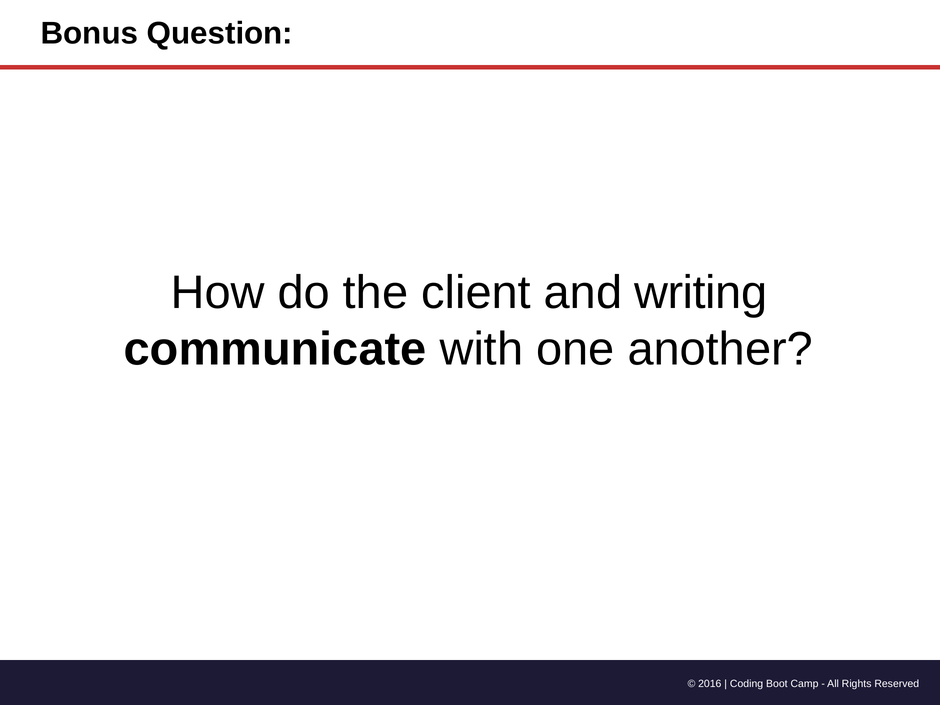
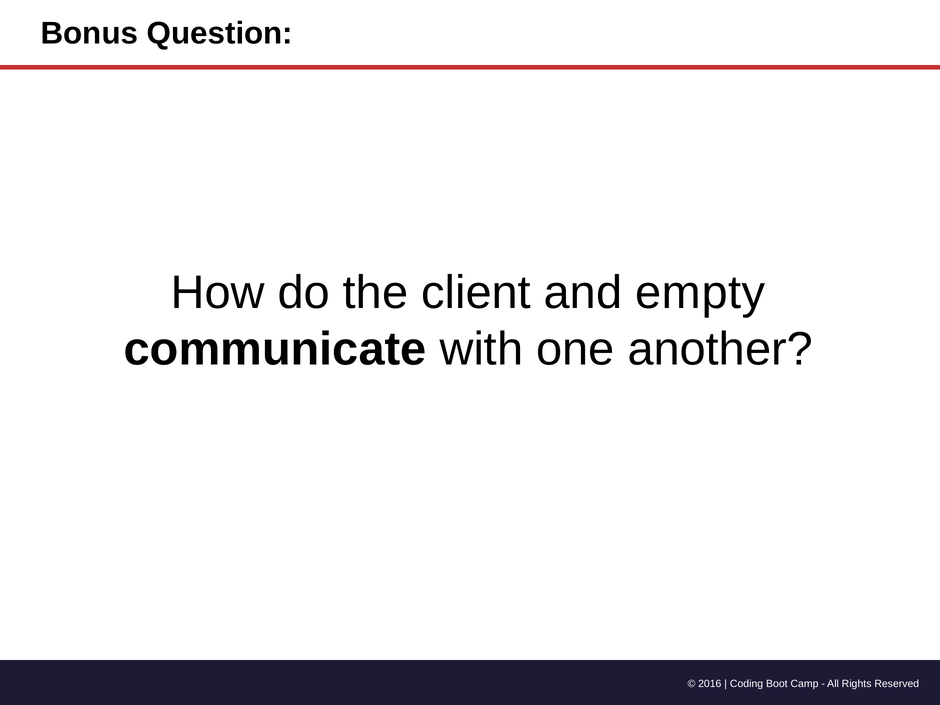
writing: writing -> empty
